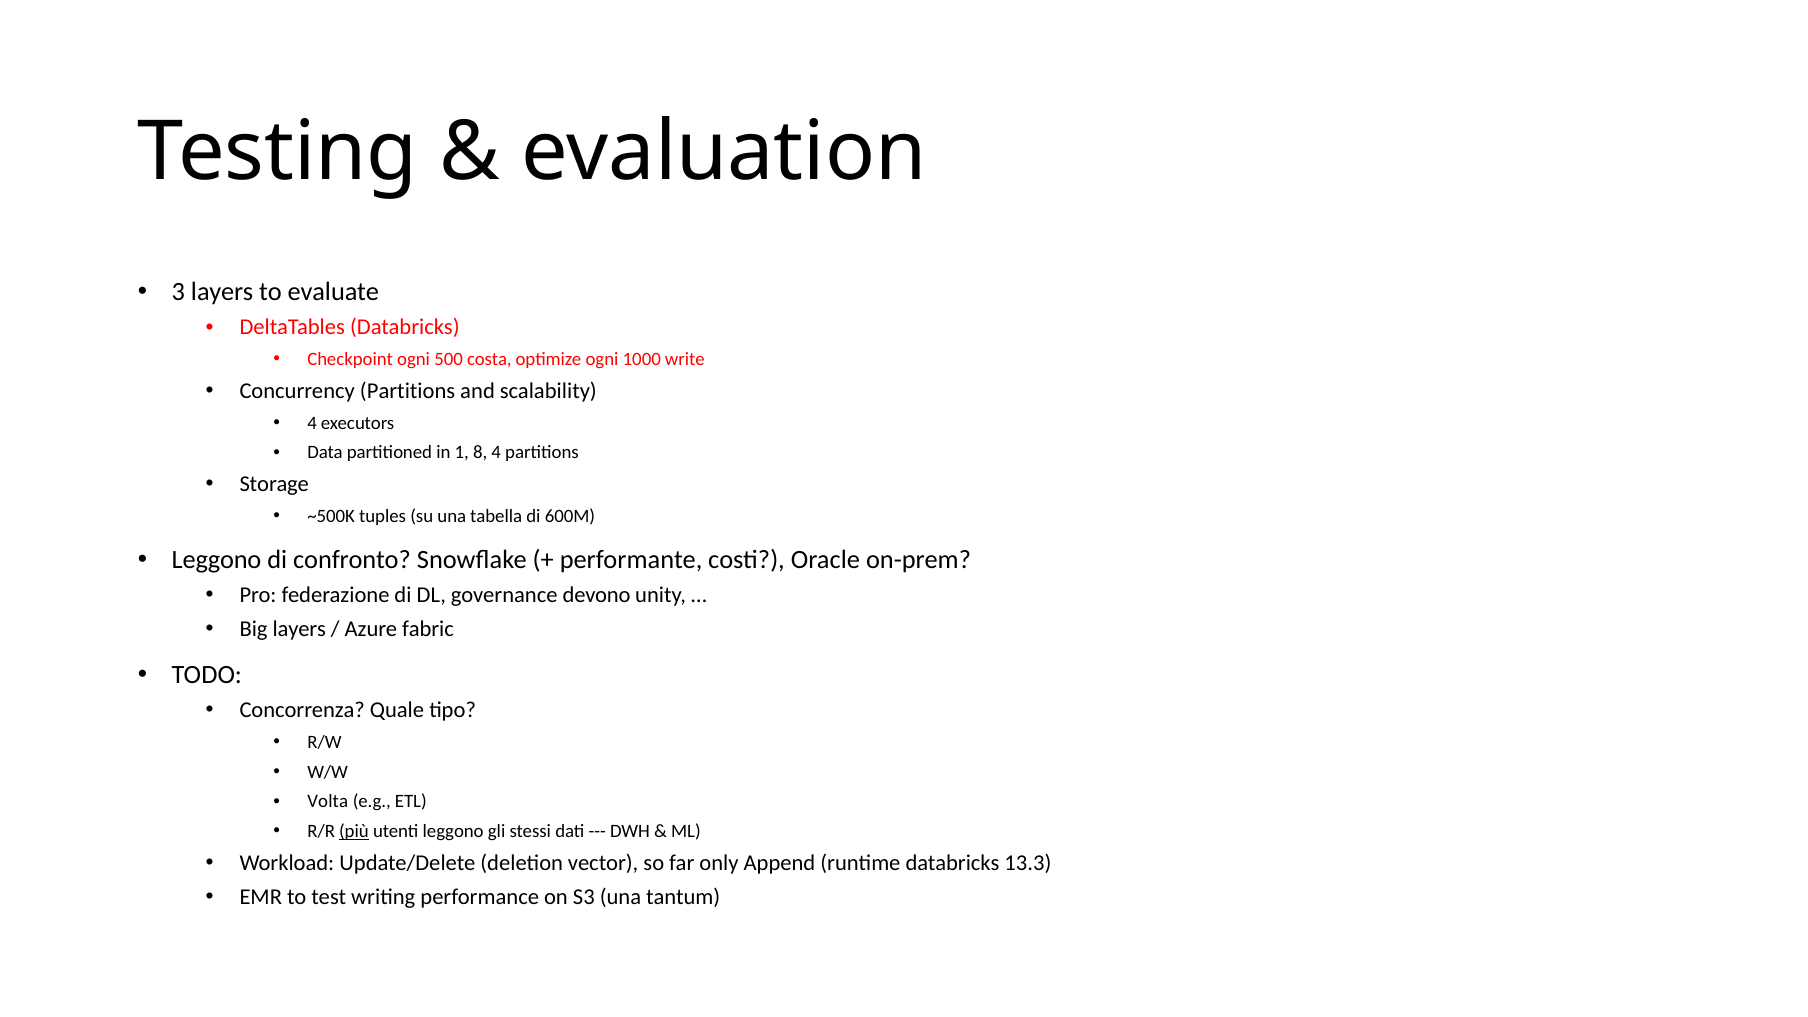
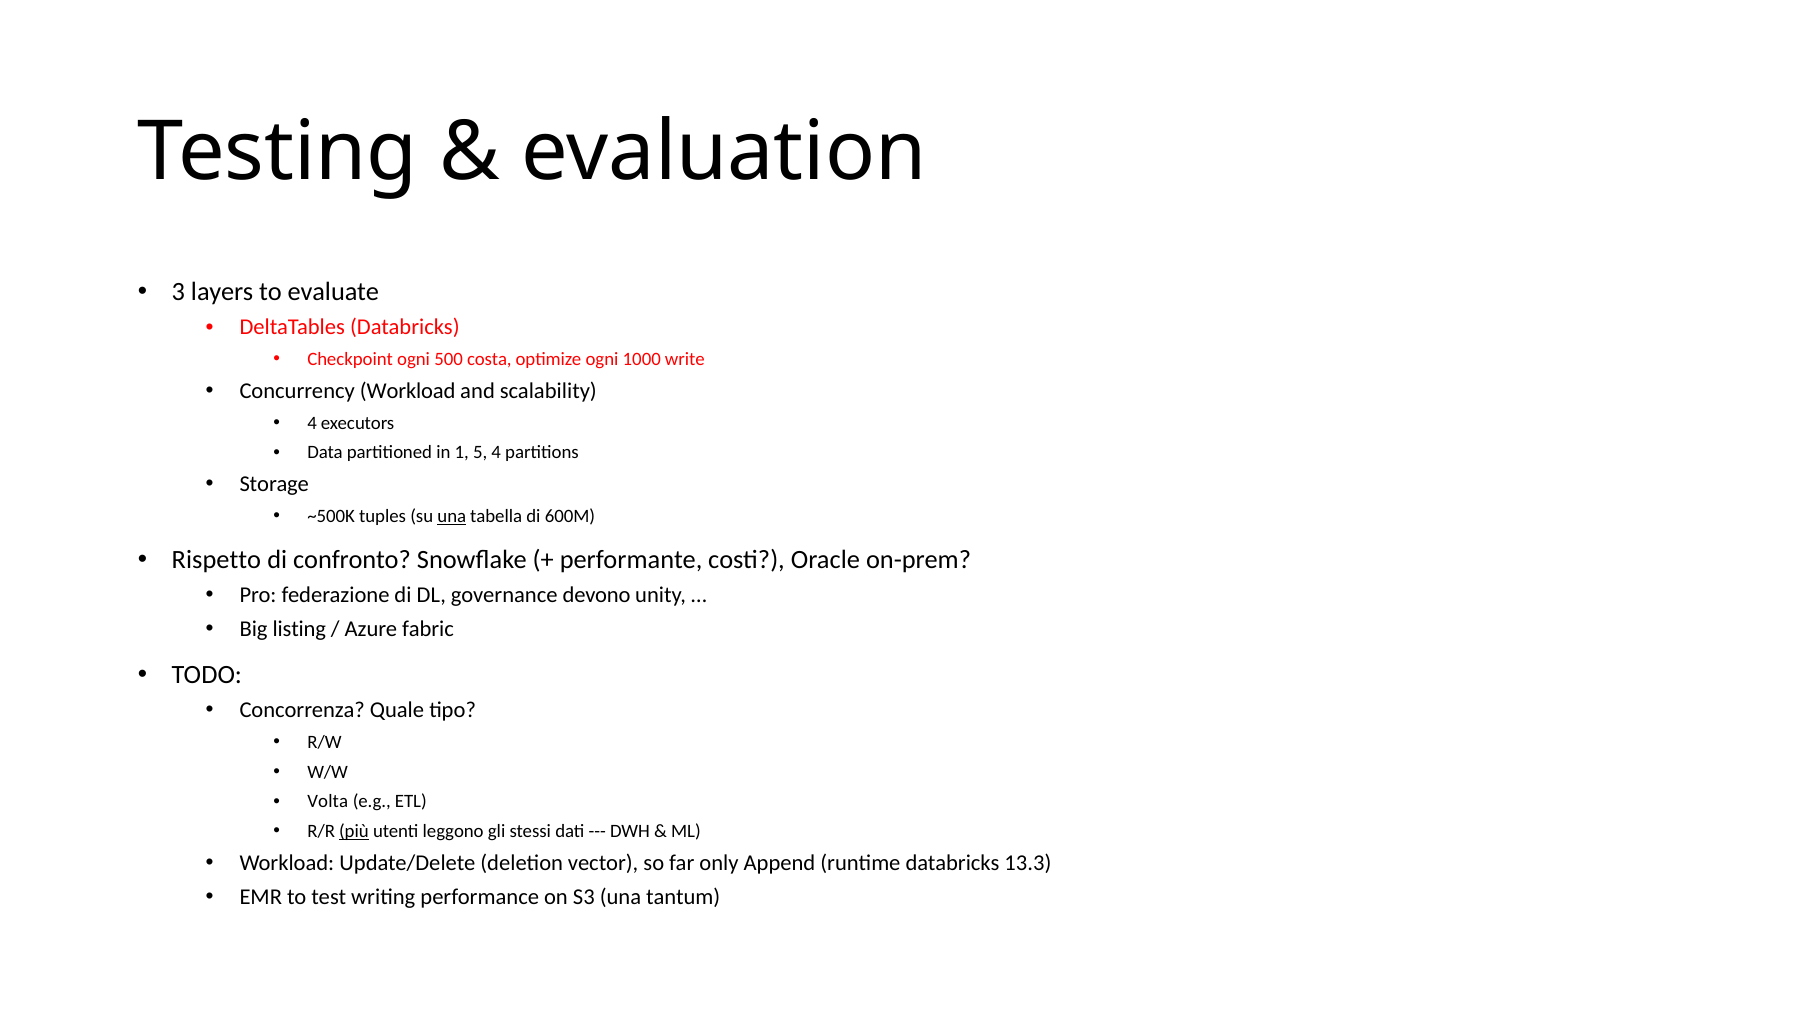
Concurrency Partitions: Partitions -> Workload
8: 8 -> 5
una at (452, 516) underline: none -> present
Leggono at (217, 559): Leggono -> Rispetto
Big layers: layers -> listing
